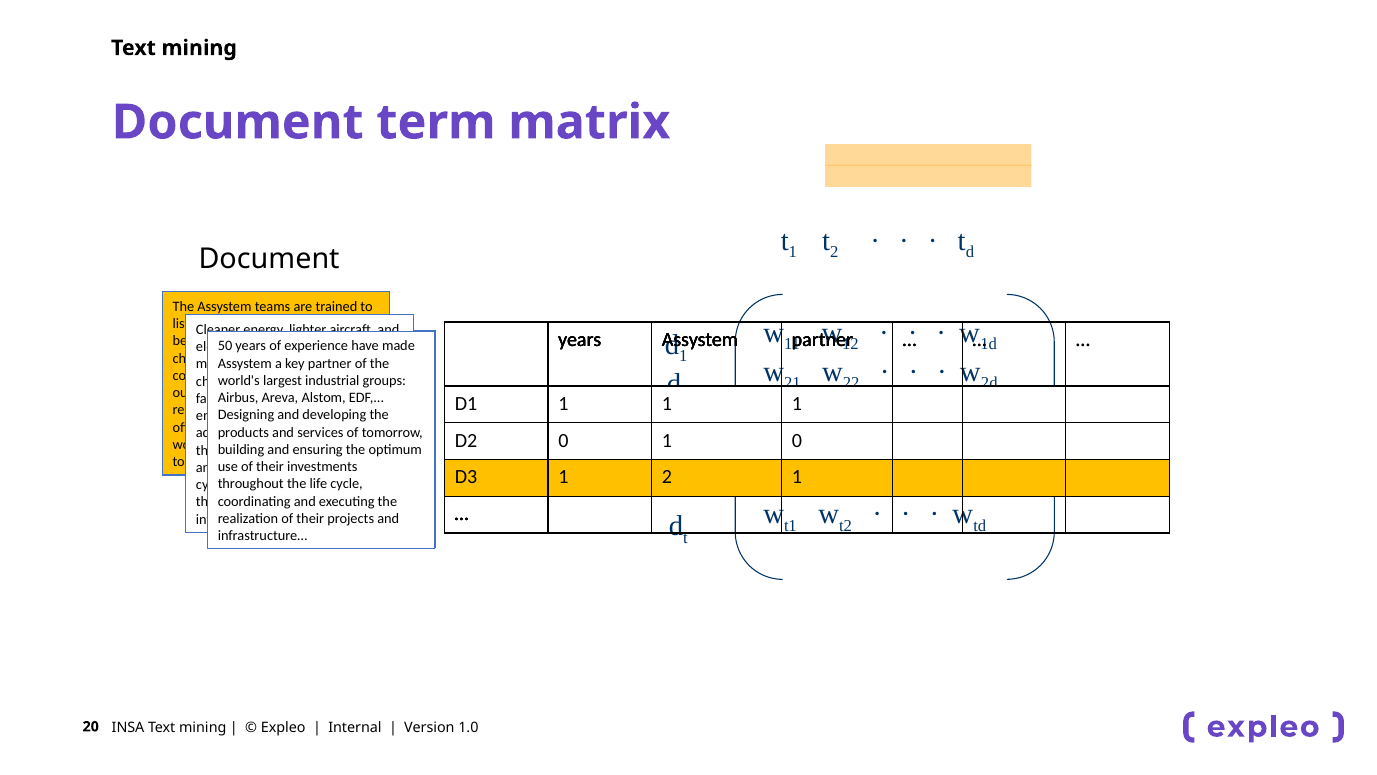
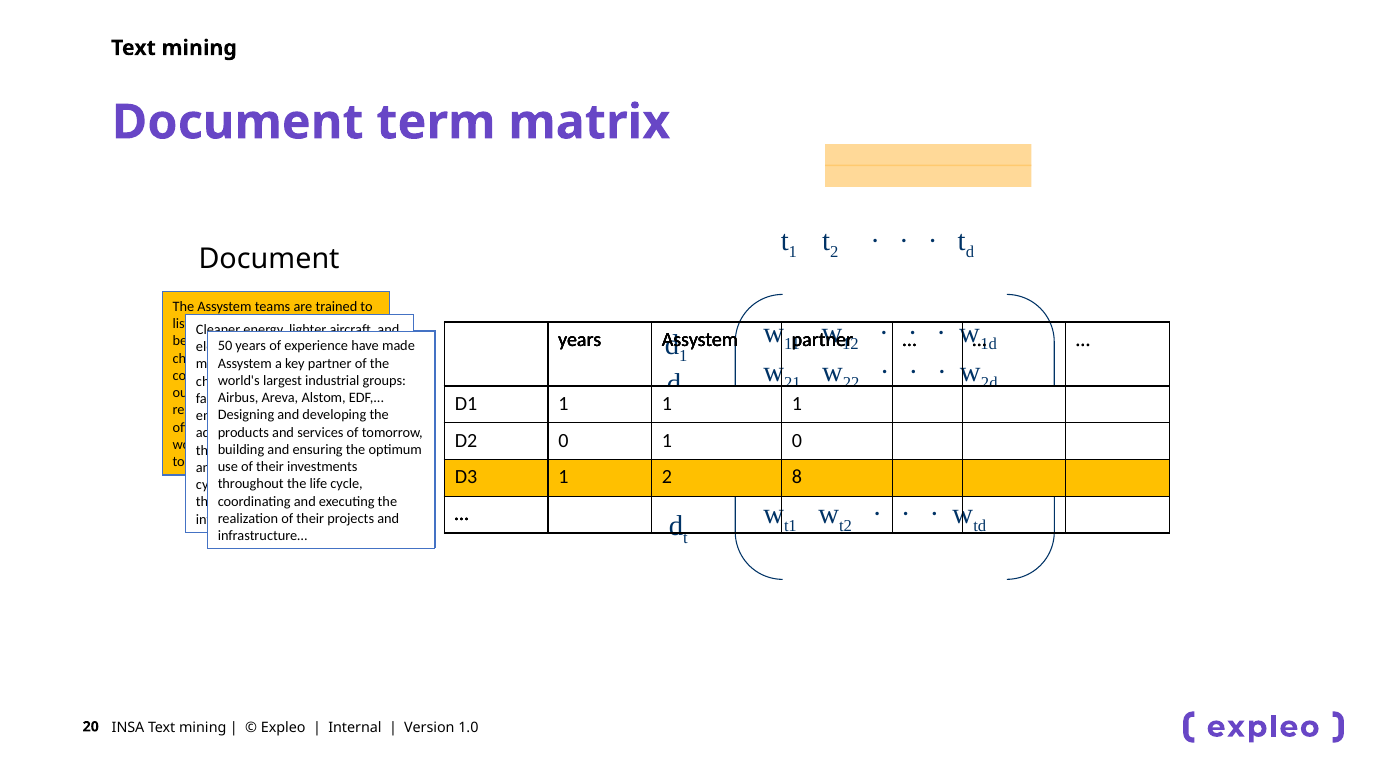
2 1: 1 -> 8
